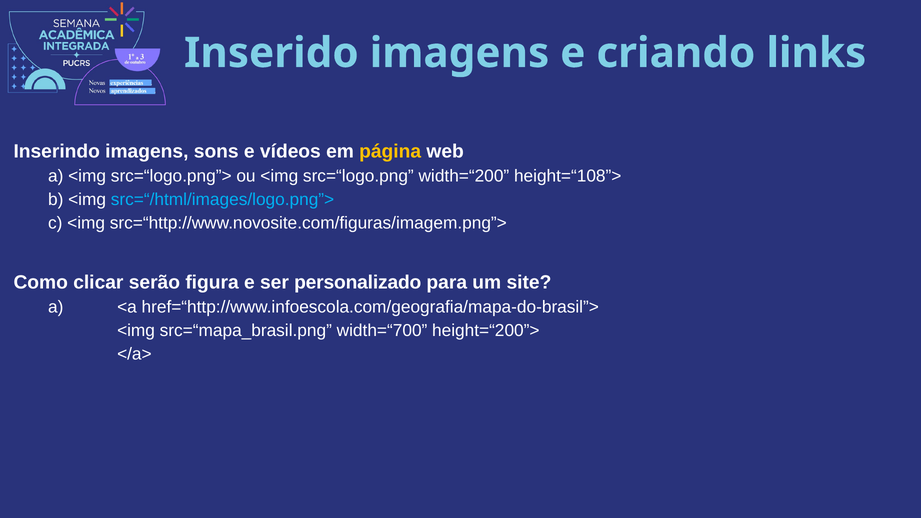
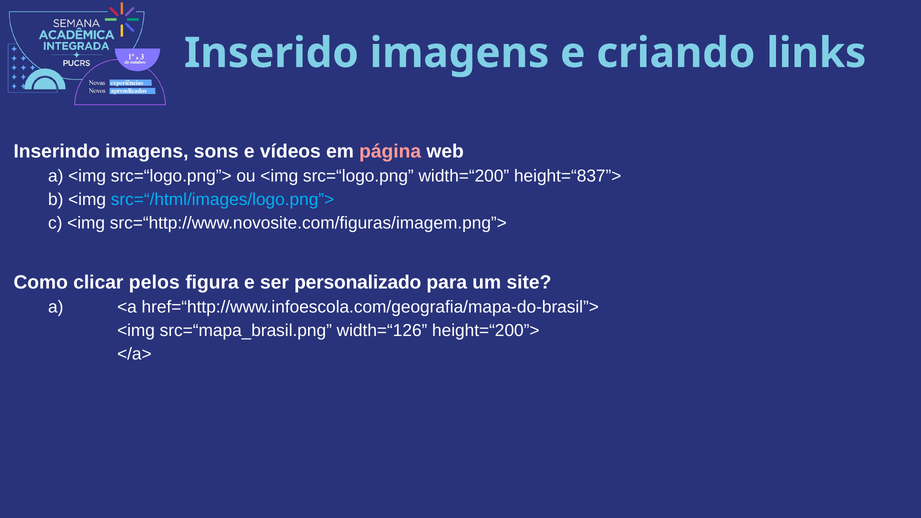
página colour: yellow -> pink
height=“108”>: height=“108”> -> height=“837”>
serão: serão -> pelos
width=“700: width=“700 -> width=“126
